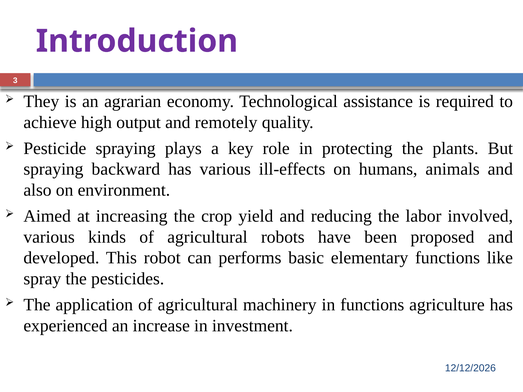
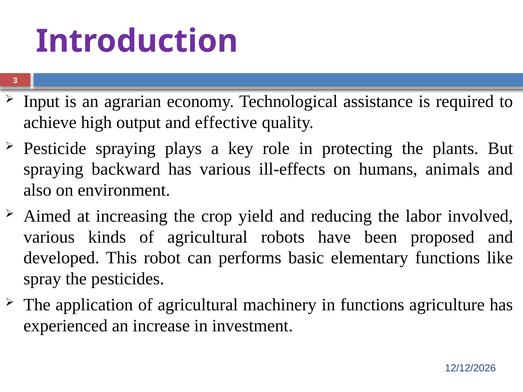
They: They -> Input
remotely: remotely -> effective
